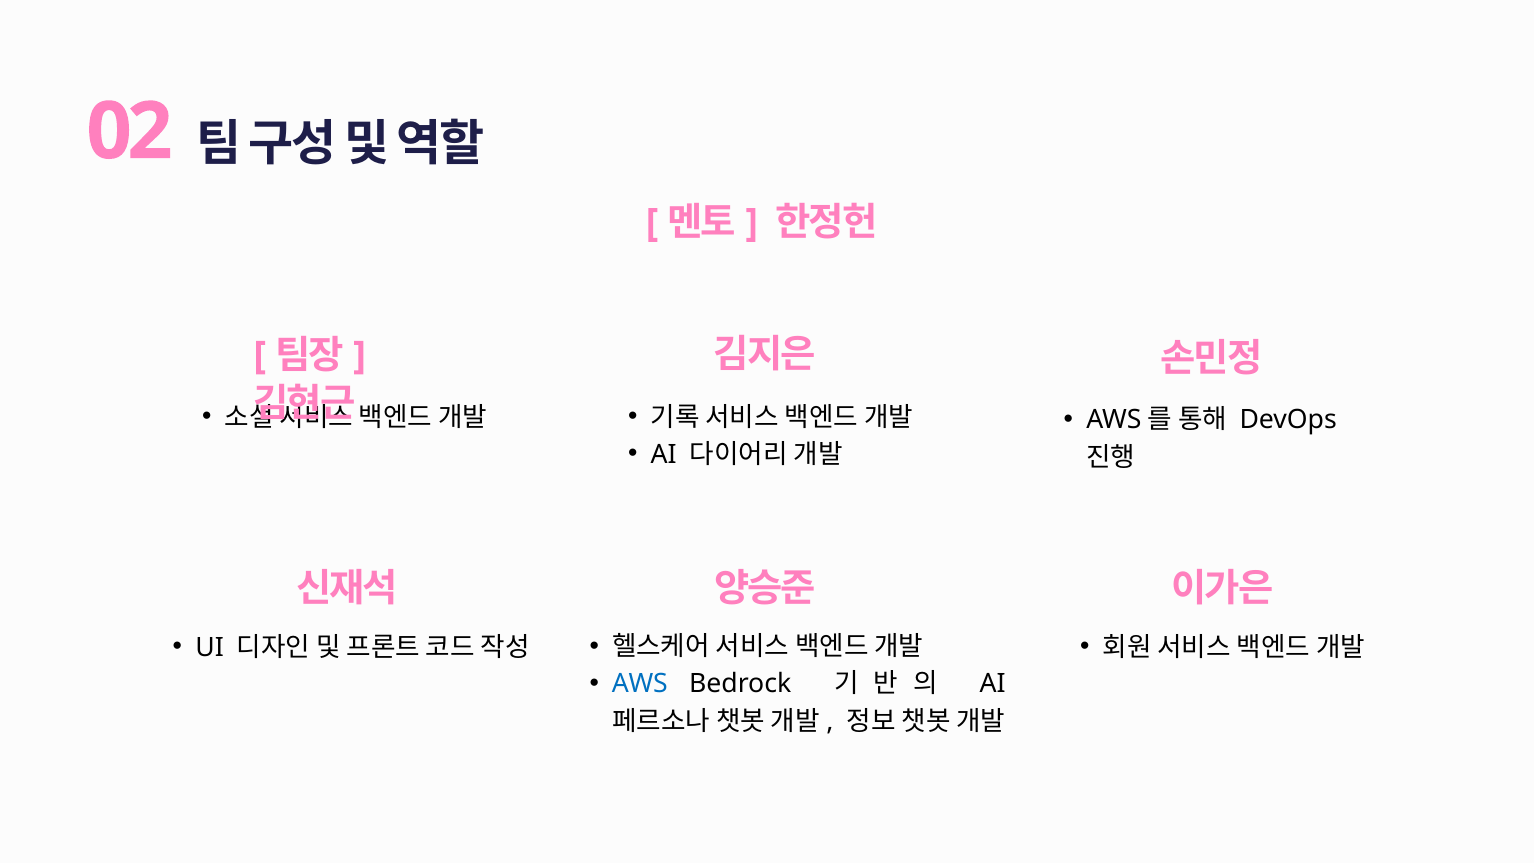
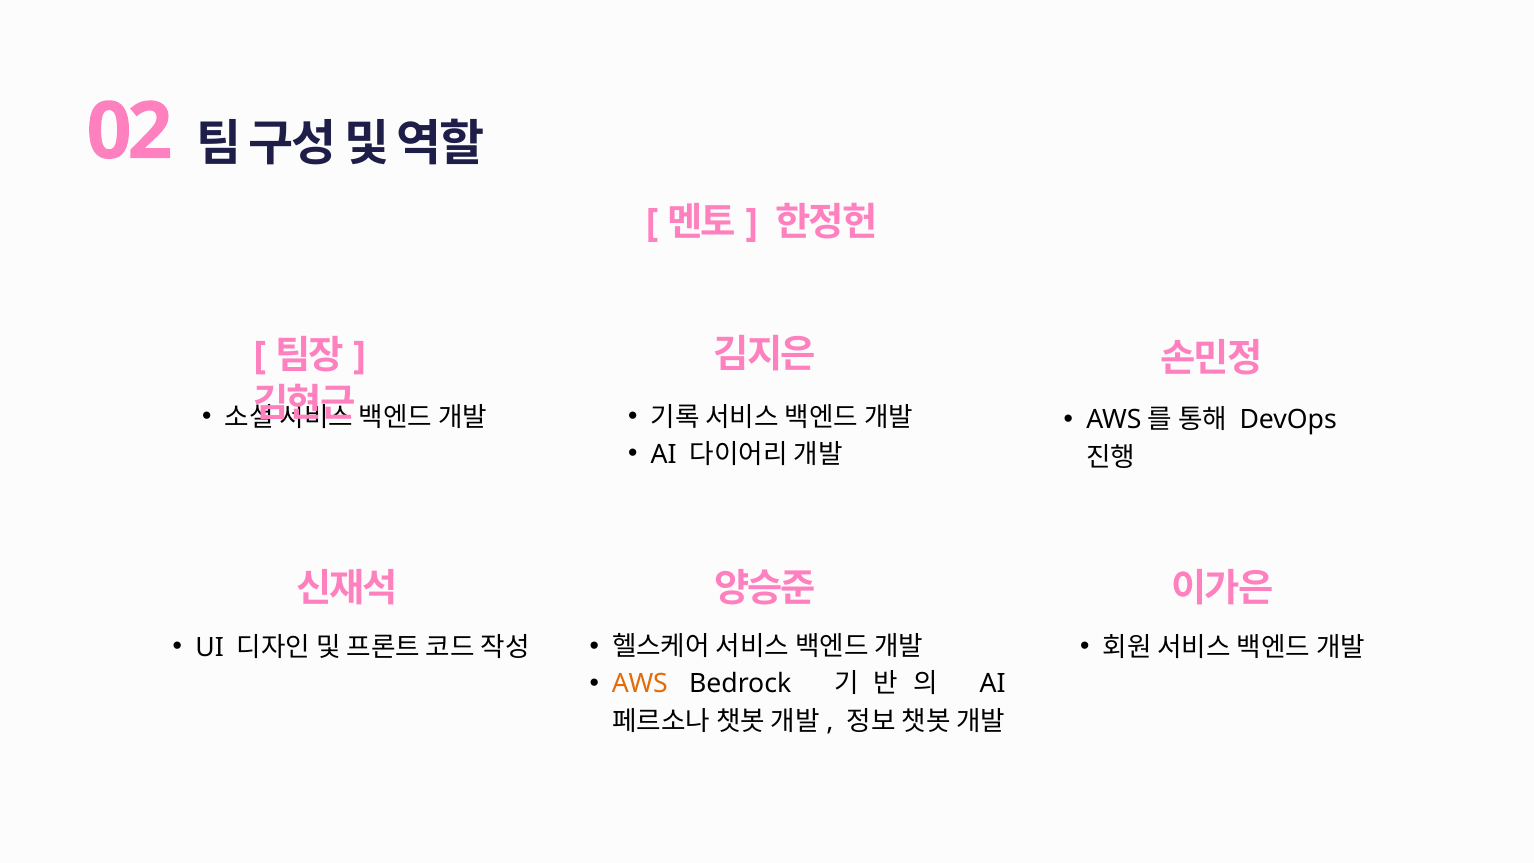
AWS at (640, 684) colour: blue -> orange
